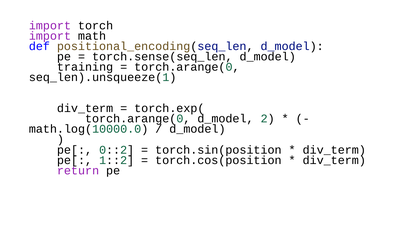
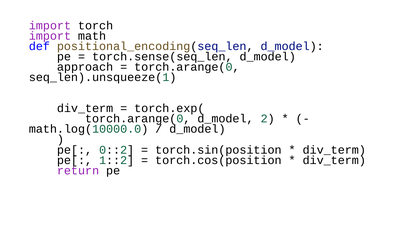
training: training -> approach
